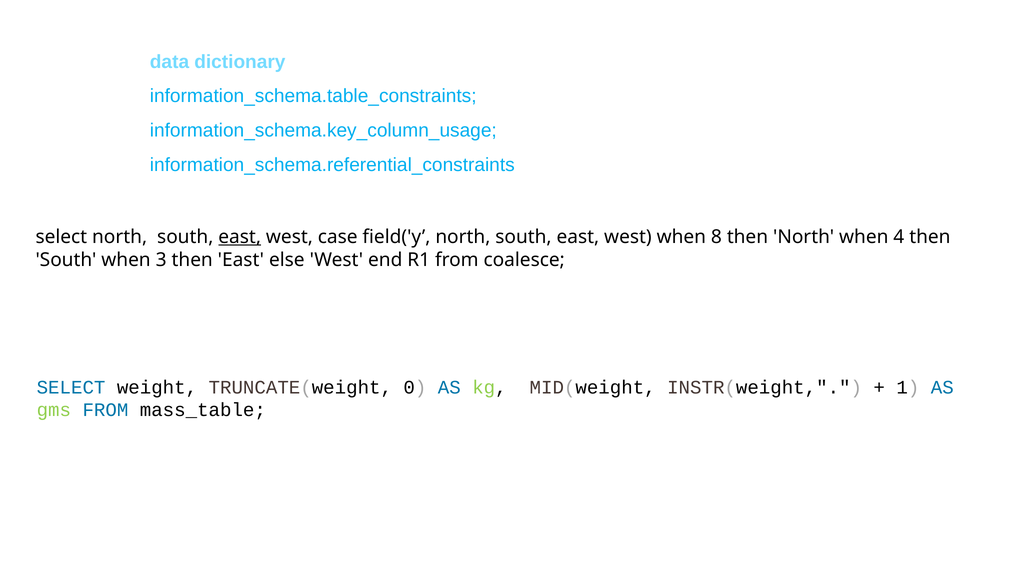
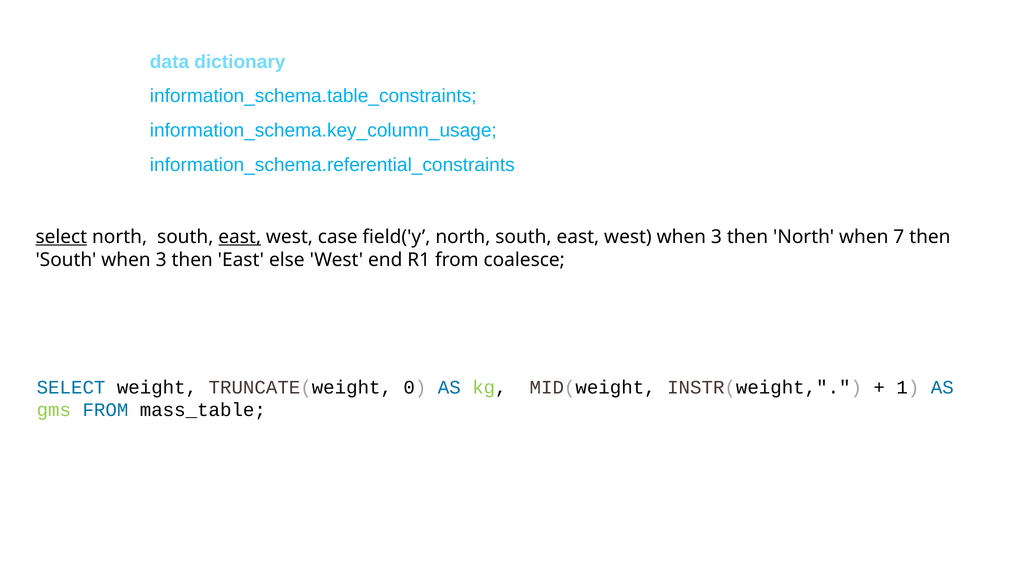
select at (61, 237) underline: none -> present
west when 8: 8 -> 3
4: 4 -> 7
